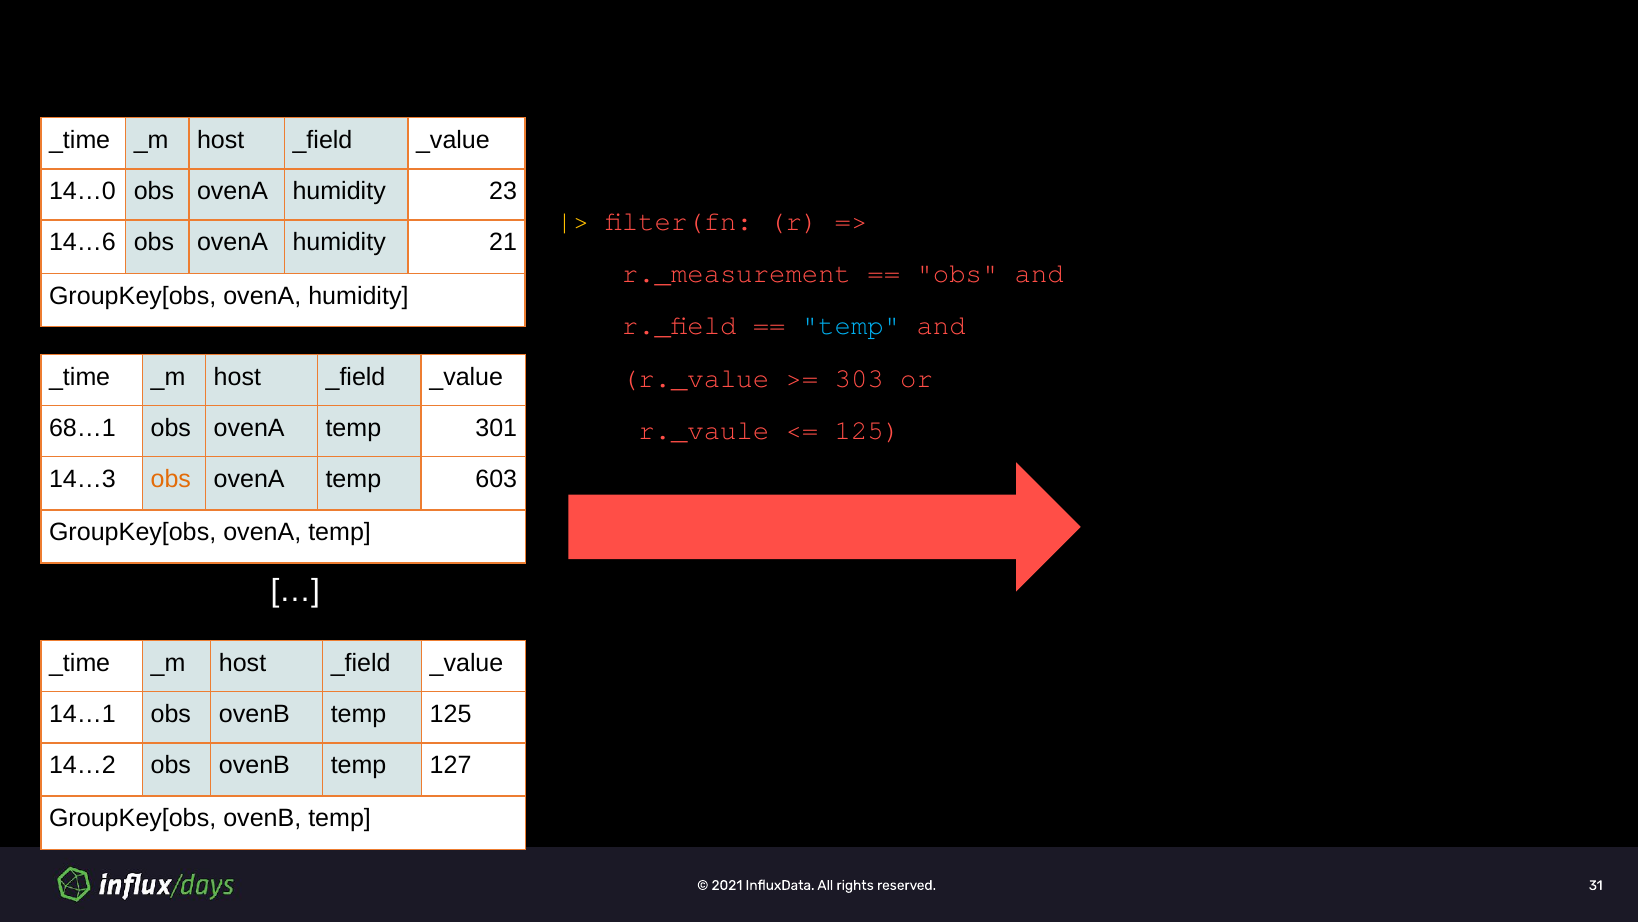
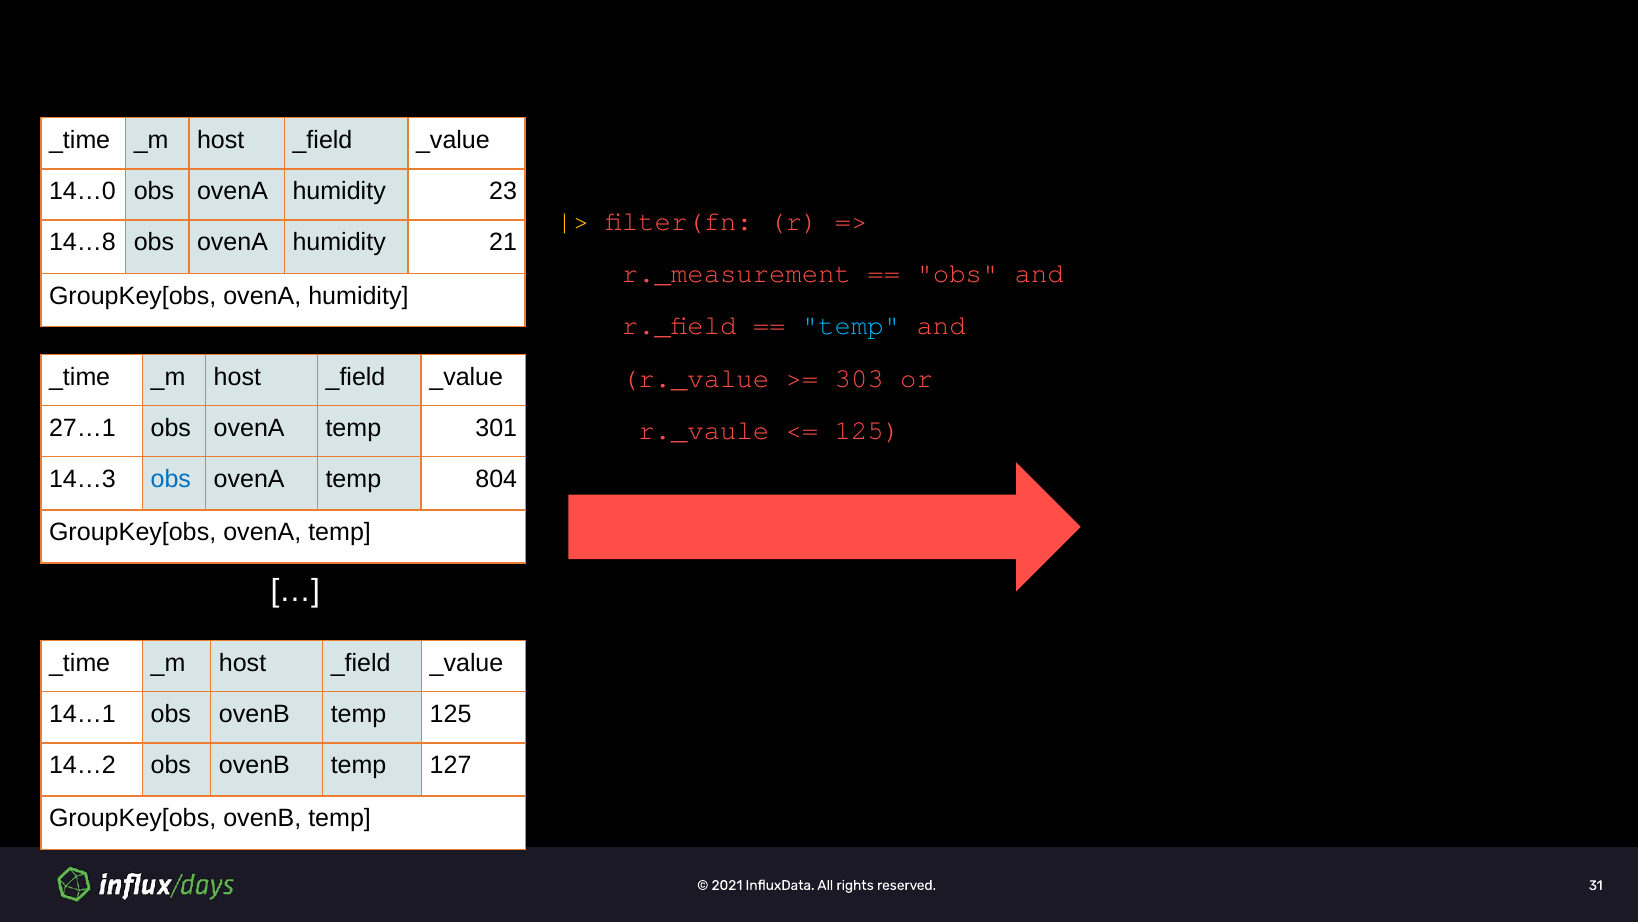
14…6: 14…6 -> 14…8
68…1: 68…1 -> 27…1
obs at (171, 479) colour: orange -> blue
603: 603 -> 804
